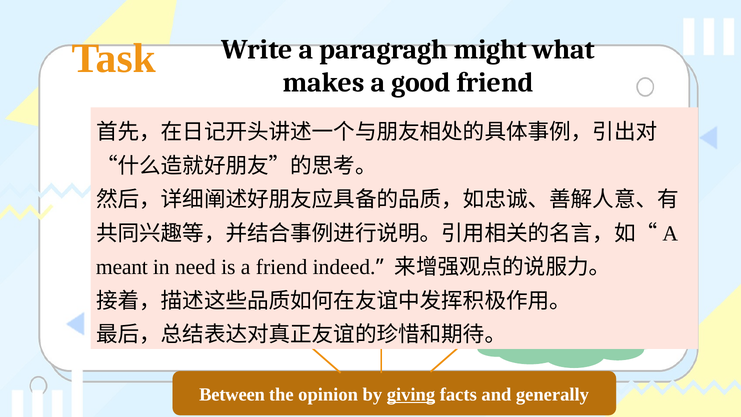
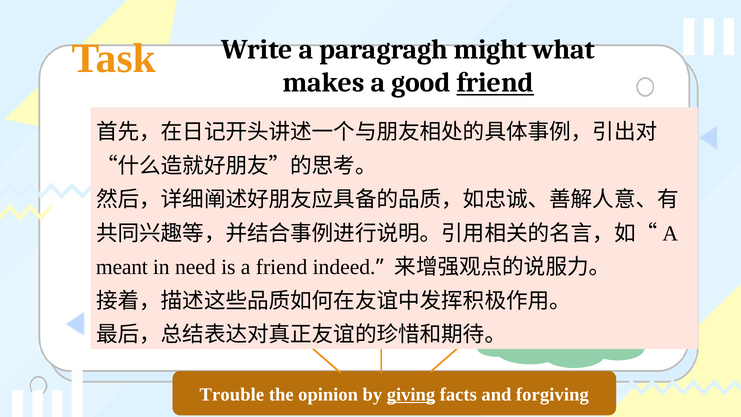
friend at (495, 83) underline: none -> present
Between: Between -> Trouble
generally: generally -> forgiving
